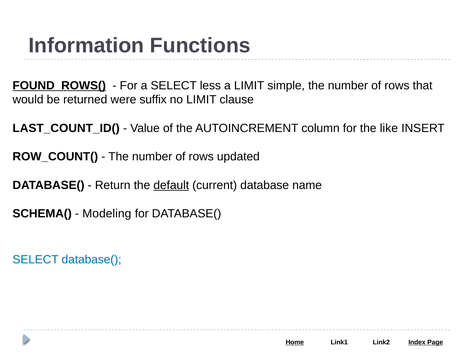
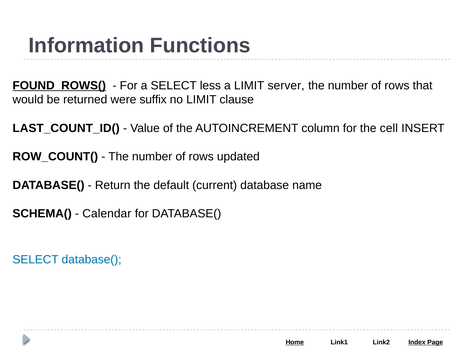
simple: simple -> server
like: like -> cell
default underline: present -> none
Modeling: Modeling -> Calendar
